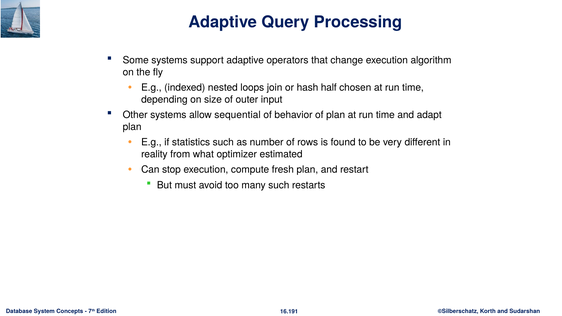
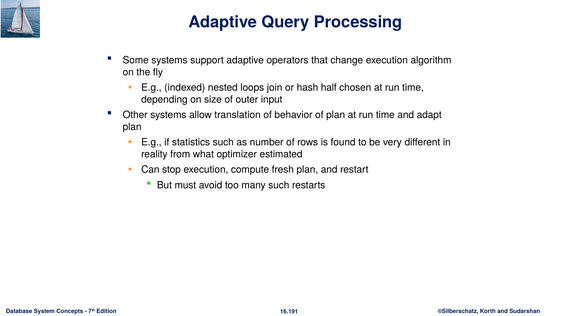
sequential: sequential -> translation
